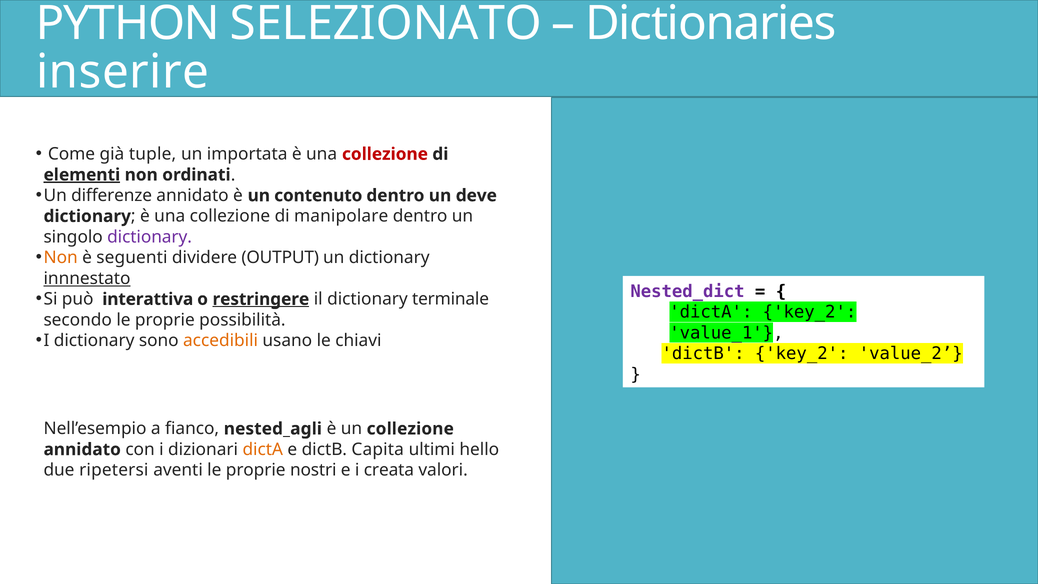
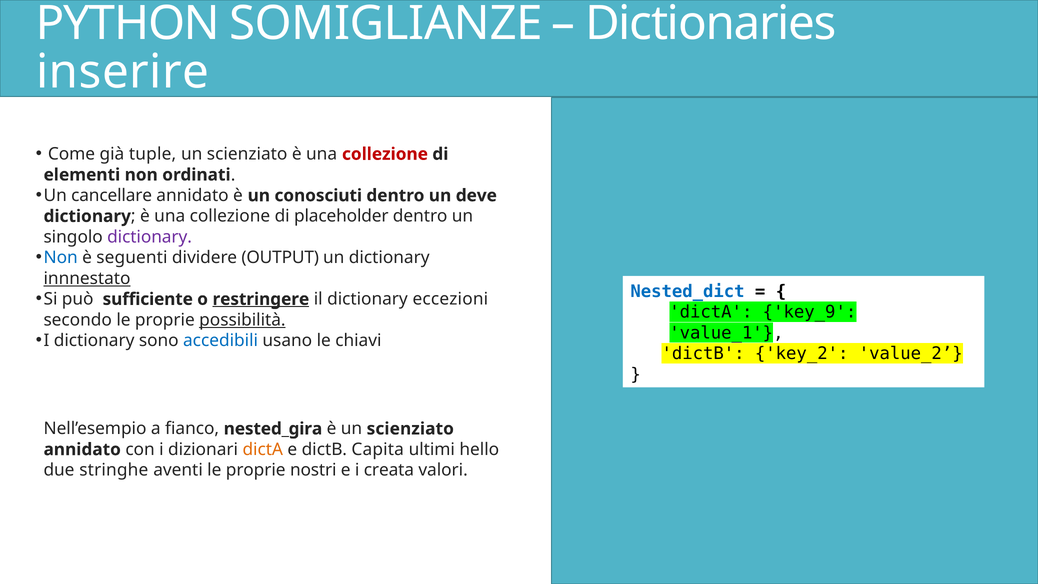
SELEZIONATO: SELEZIONATO -> SOMIGLIANZE
importata at (247, 154): importata -> scienziato
elementi underline: present -> none
differenze: differenze -> cancellare
contenuto: contenuto -> conosciuti
manipolare: manipolare -> placeholder
Non at (61, 258) colour: orange -> blue
Nested_dict colour: purple -> blue
interattiva: interattiva -> sufficiente
terminale: terminale -> eccezioni
dictA key_2: key_2 -> key_9
possibilità underline: none -> present
accedibili colour: orange -> blue
nested_agli: nested_agli -> nested_gira
è un collezione: collezione -> scienziato
ripetersi: ripetersi -> stringhe
